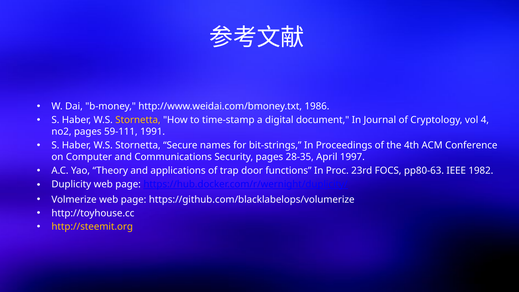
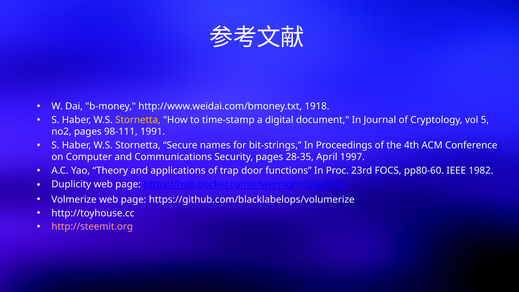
1986: 1986 -> 1918
4: 4 -> 5
59-111: 59-111 -> 98-111
pp80-63: pp80-63 -> pp80-60
http://steemit.org colour: yellow -> pink
